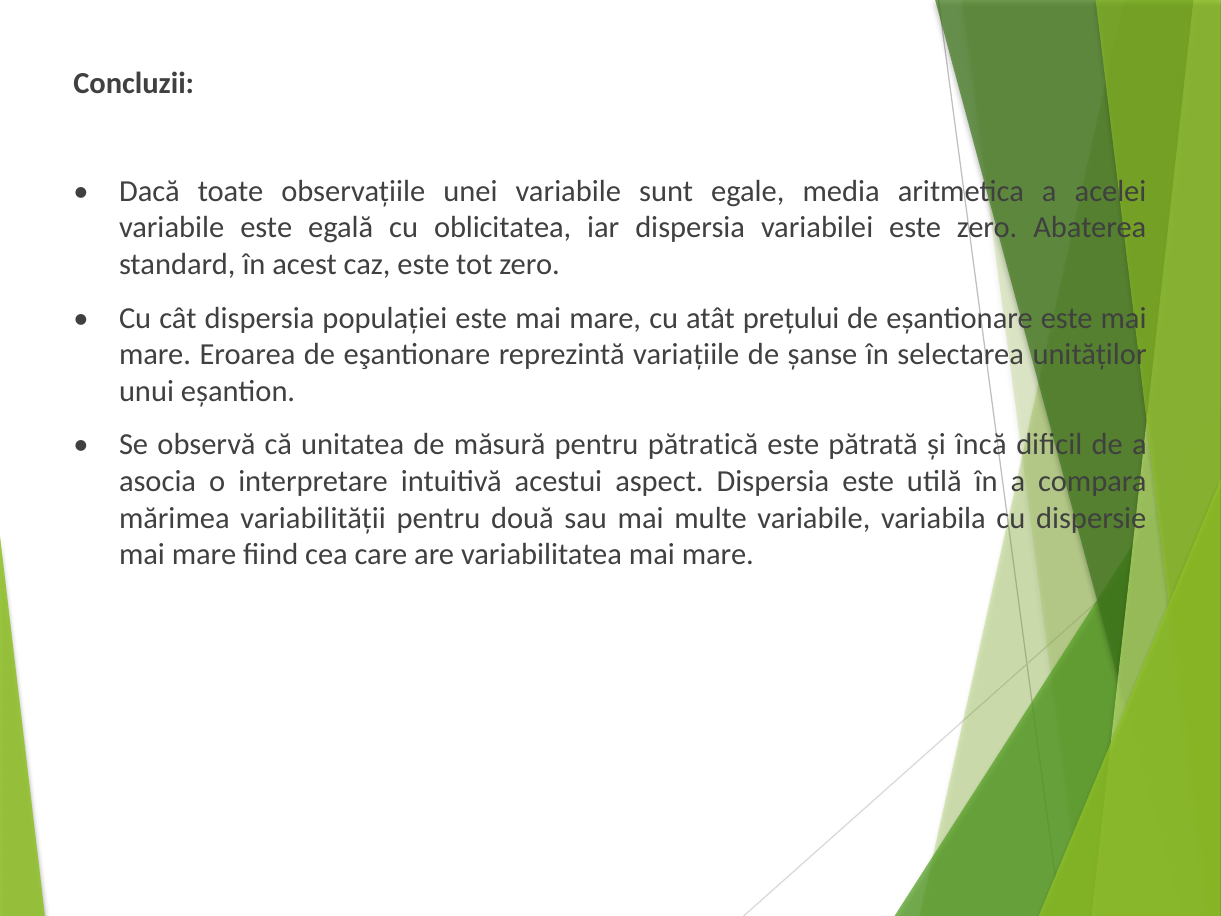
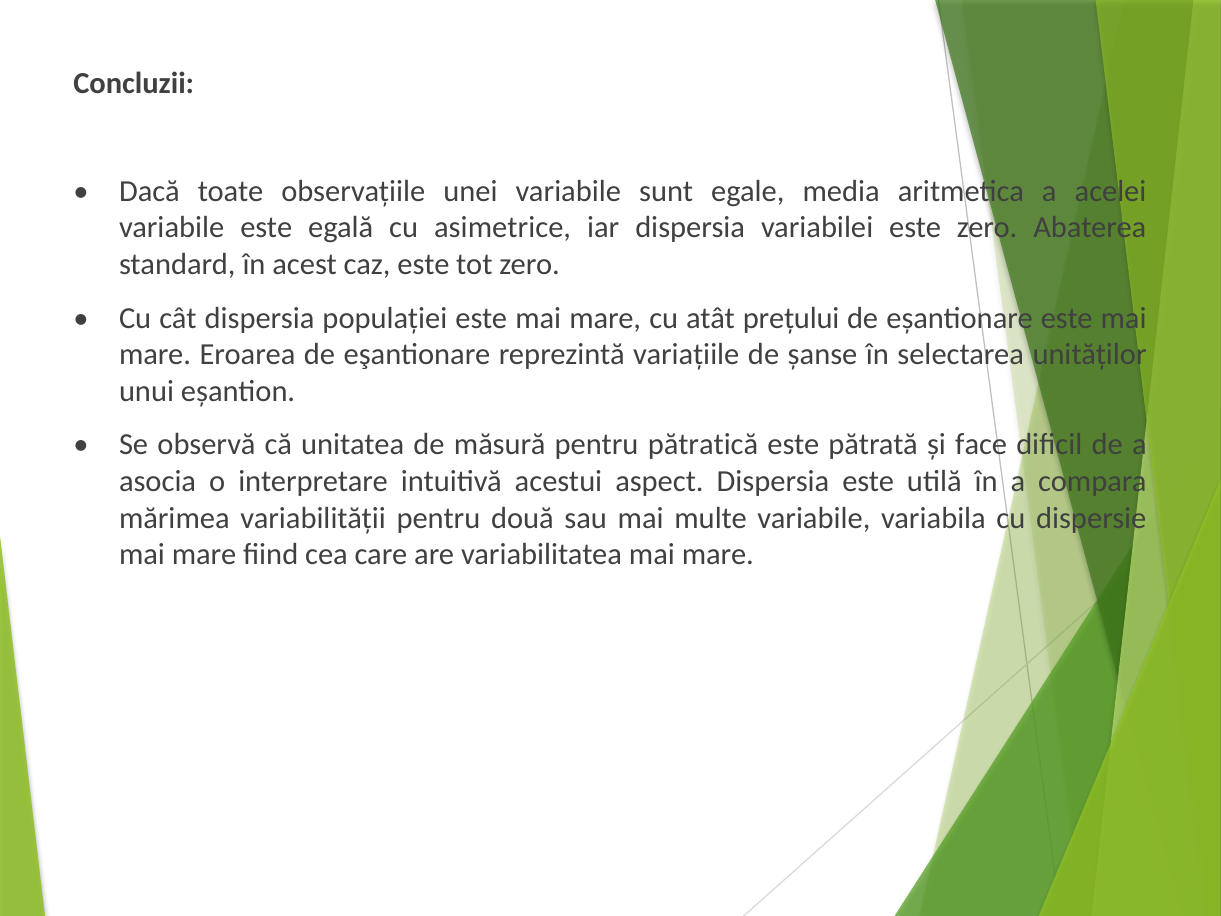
oblicitatea: oblicitatea -> asimetrice
încă: încă -> face
